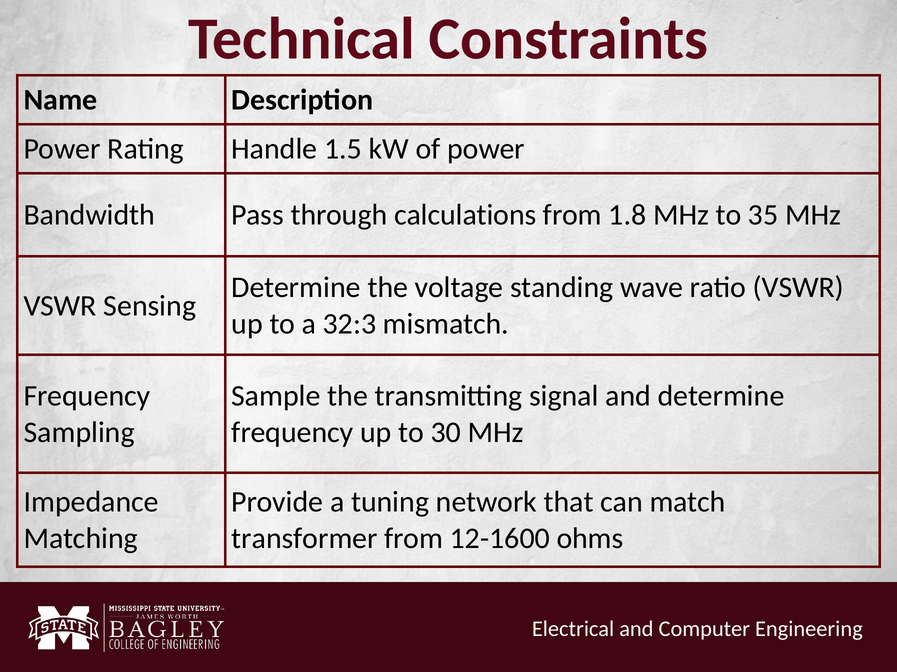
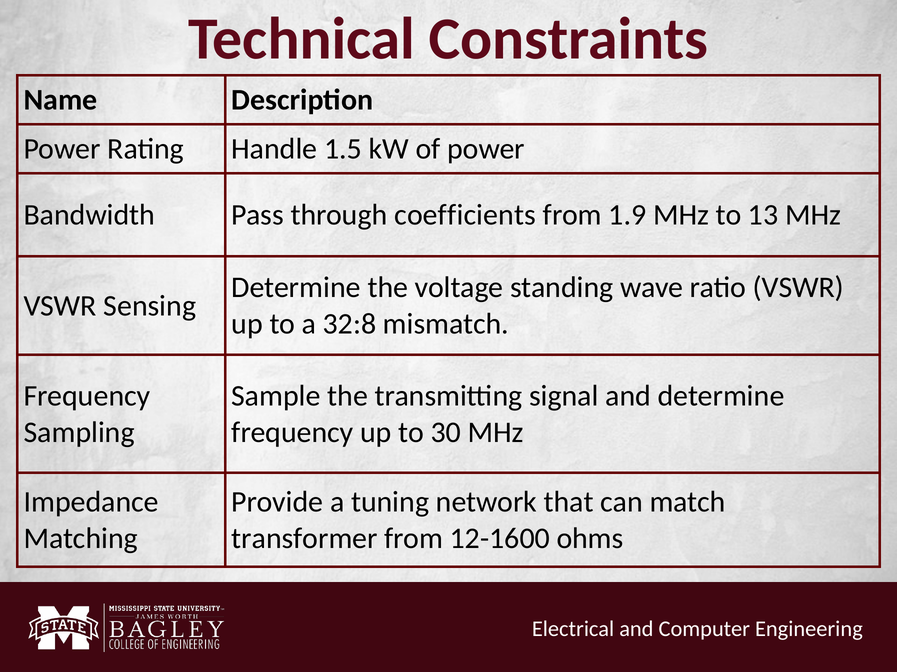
calculations: calculations -> coefficients
1.8: 1.8 -> 1.9
35: 35 -> 13
32:3: 32:3 -> 32:8
